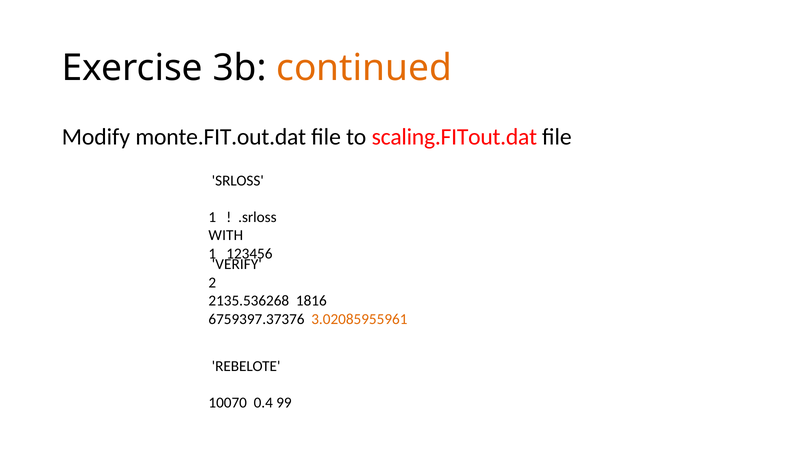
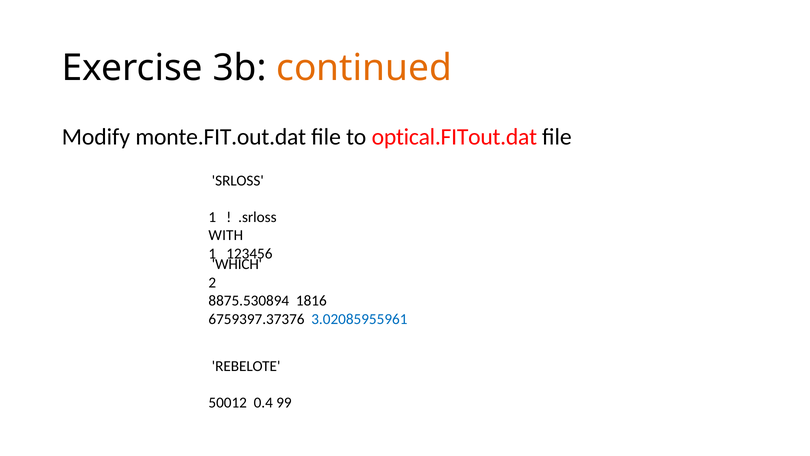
scaling.FITout.dat: scaling.FITout.dat -> optical.FITout.dat
VERIFY: VERIFY -> WHICH
2135.536268: 2135.536268 -> 8875.530894
3.02085955961 colour: orange -> blue
10070: 10070 -> 50012
